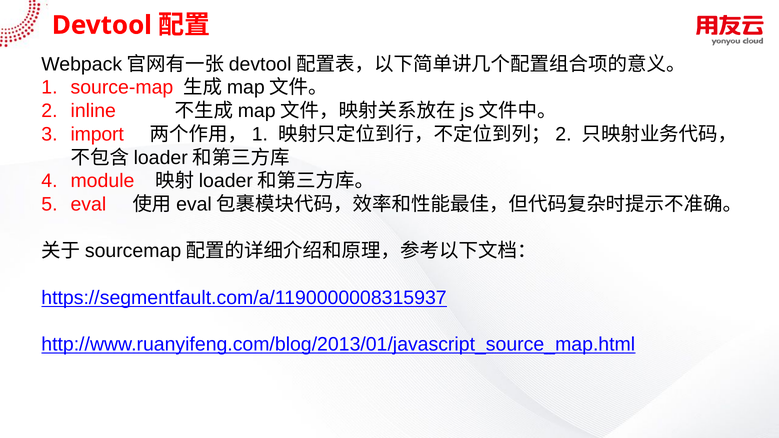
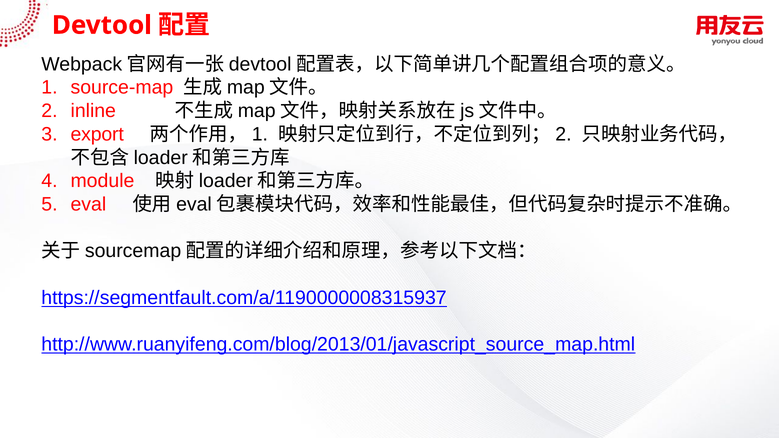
import: import -> export
